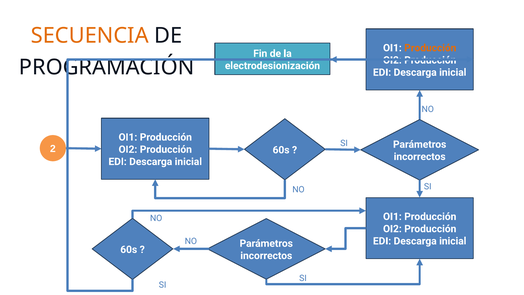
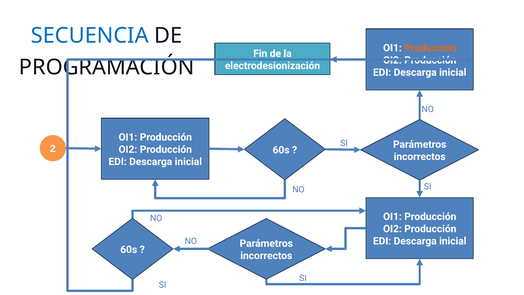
SECUENCIA colour: orange -> blue
